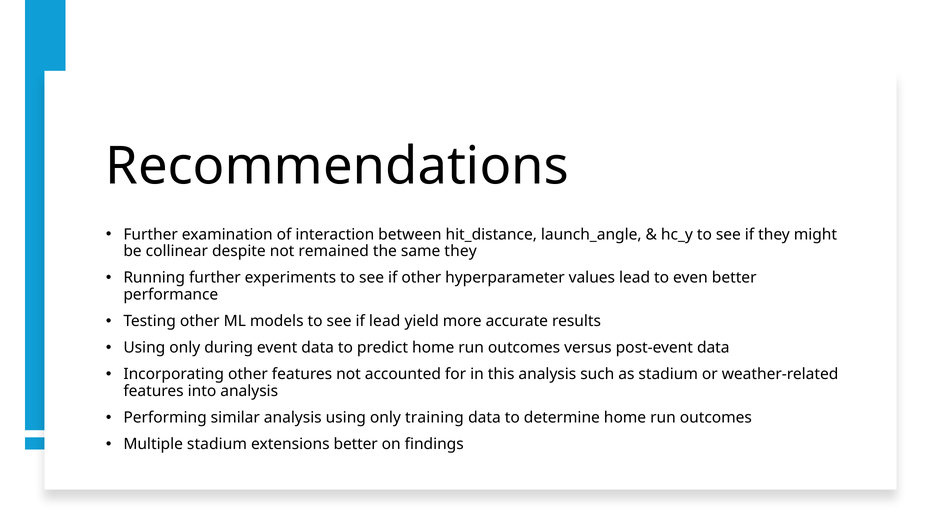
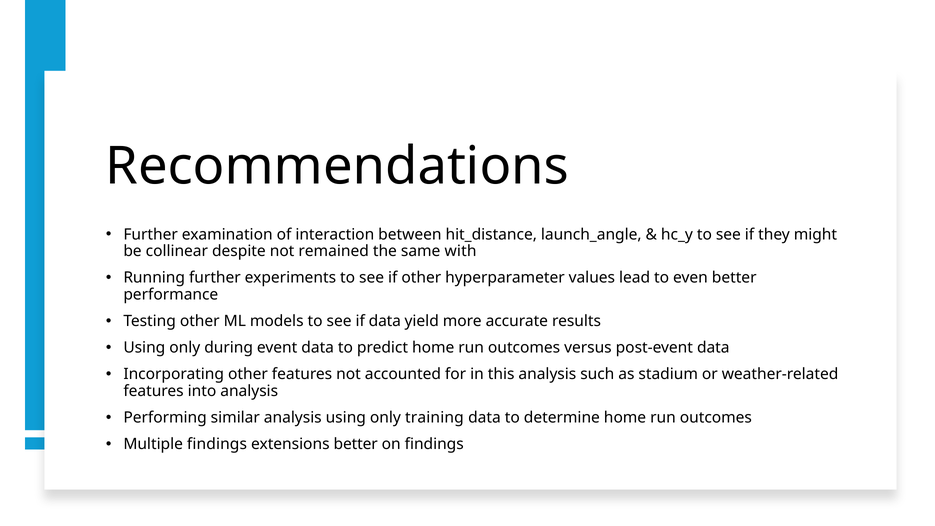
same they: they -> with
if lead: lead -> data
Multiple stadium: stadium -> findings
